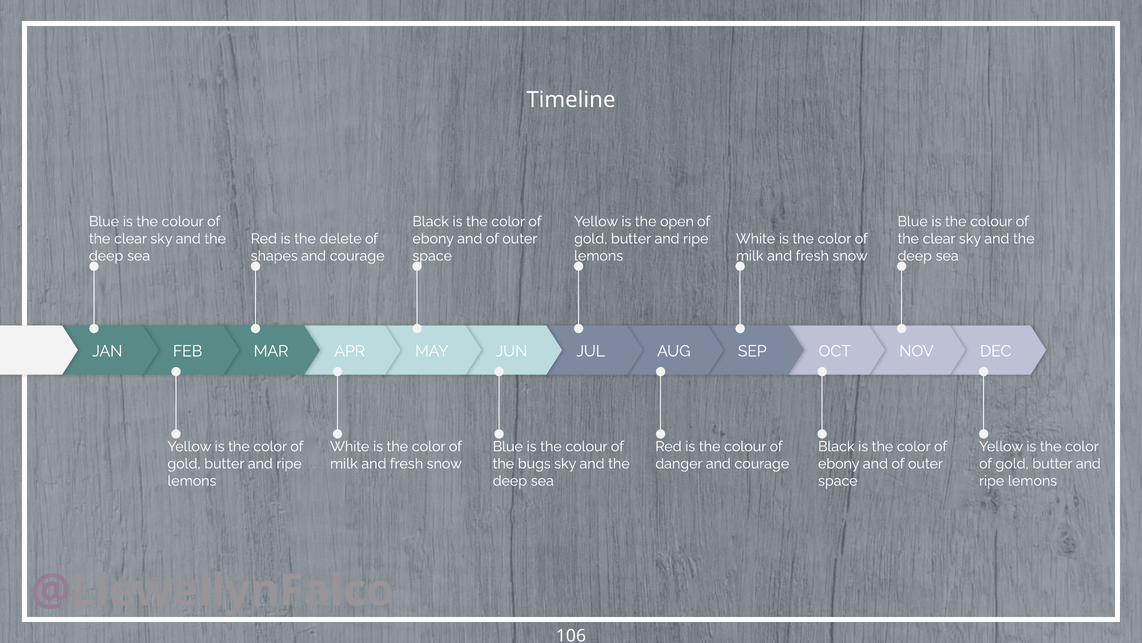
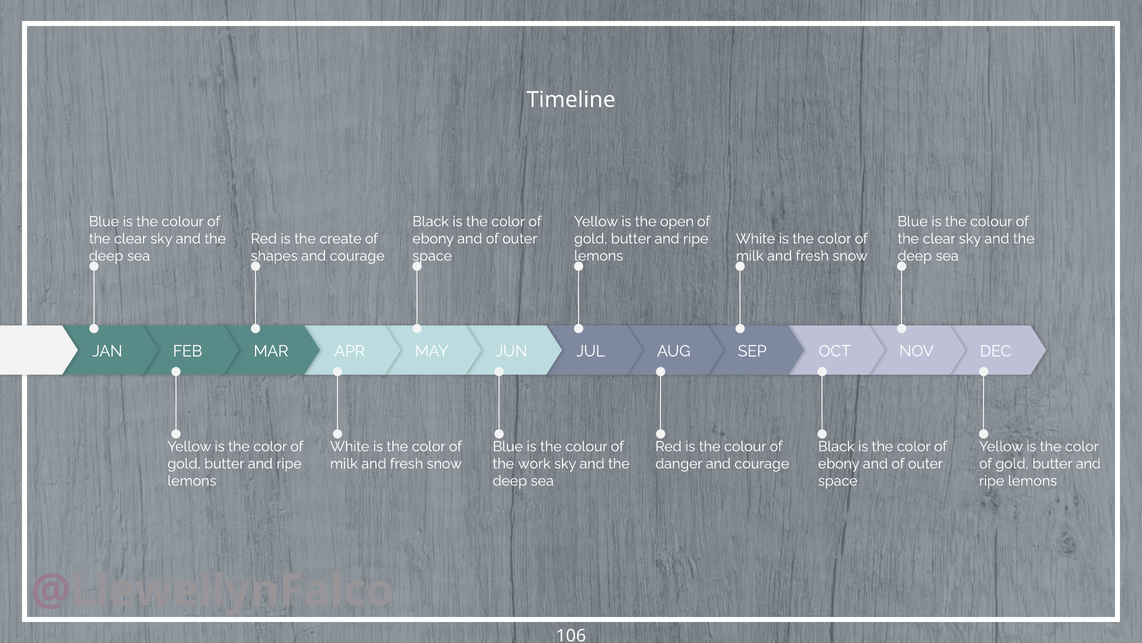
delete: delete -> create
bugs: bugs -> work
